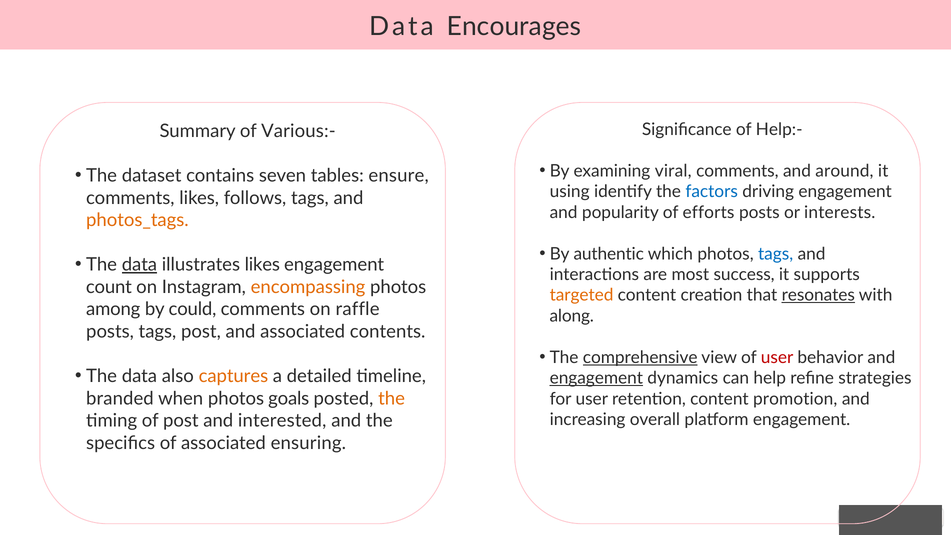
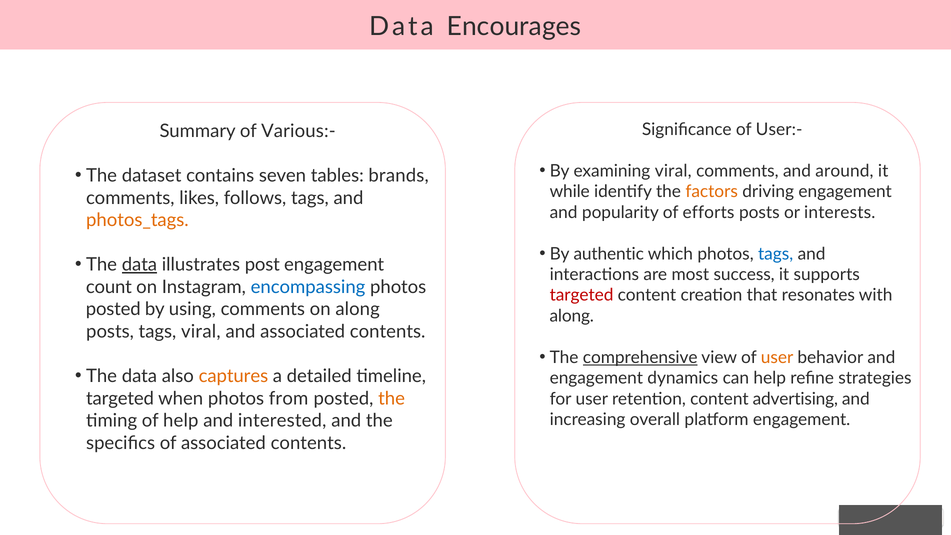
Help:-: Help:- -> User:-
ensure: ensure -> brands
using: using -> while
factors colour: blue -> orange
illustrates likes: likes -> post
encompassing colour: orange -> blue
targeted at (582, 295) colour: orange -> red
resonates underline: present -> none
among at (113, 309): among -> posted
could: could -> using
on raffle: raffle -> along
tags post: post -> viral
user at (777, 357) colour: red -> orange
engagement at (596, 378) underline: present -> none
branded at (120, 399): branded -> targeted
goals: goals -> from
promotion: promotion -> advertising
of post: post -> help
of associated ensuring: ensuring -> contents
